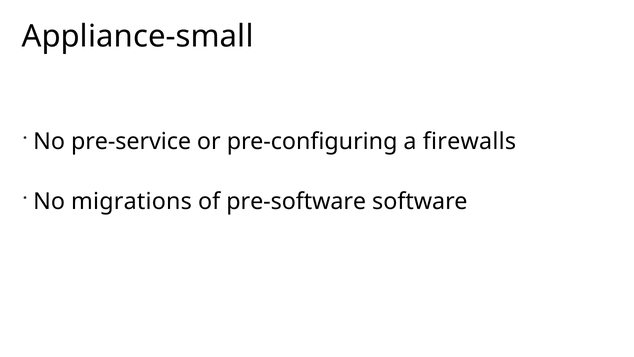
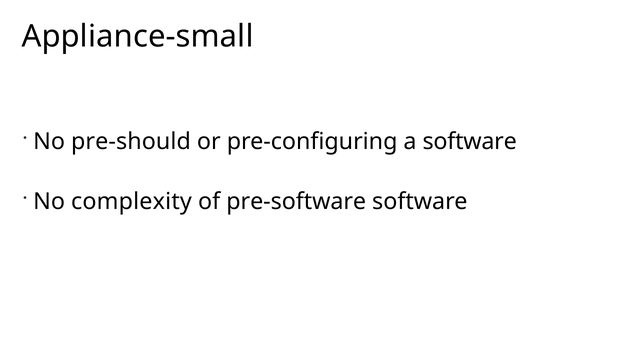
pre-service: pre-service -> pre-should
a firewalls: firewalls -> software
migrations: migrations -> complexity
